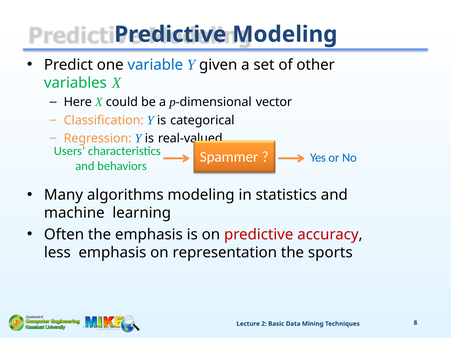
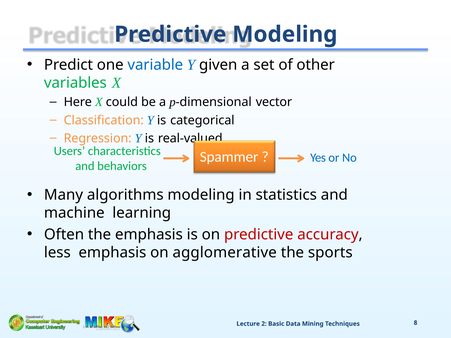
representation: representation -> agglomerative
